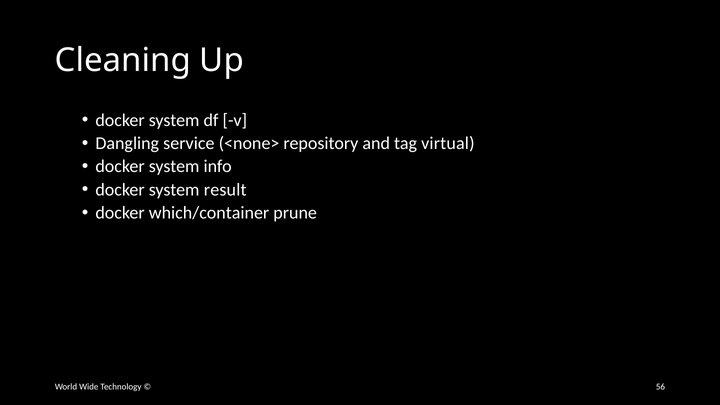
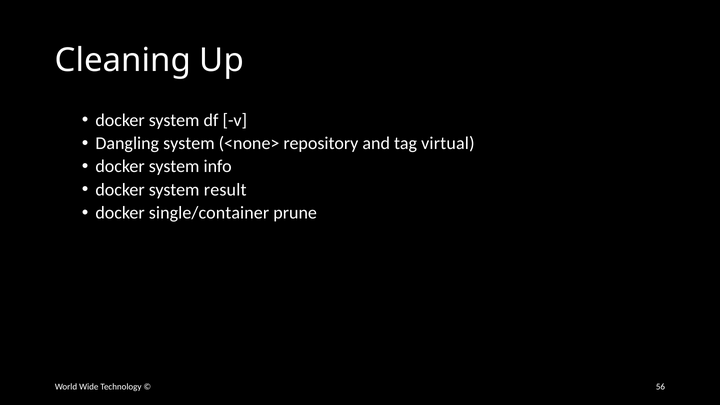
Dangling service: service -> system
which/container: which/container -> single/container
